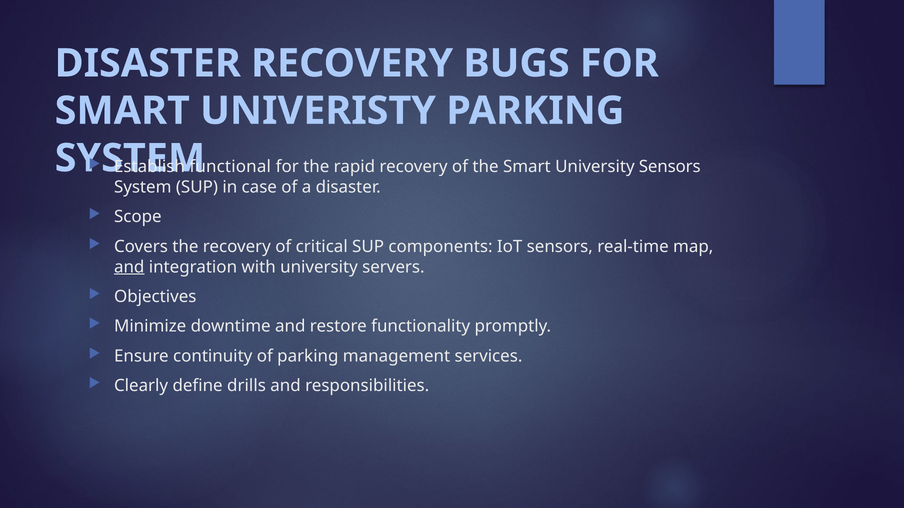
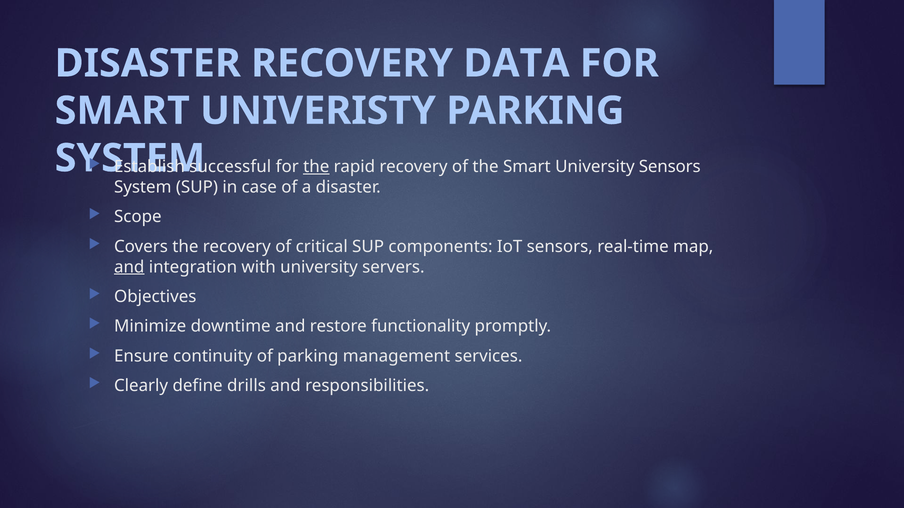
BUGS: BUGS -> DATA
functional: functional -> successful
the at (316, 167) underline: none -> present
